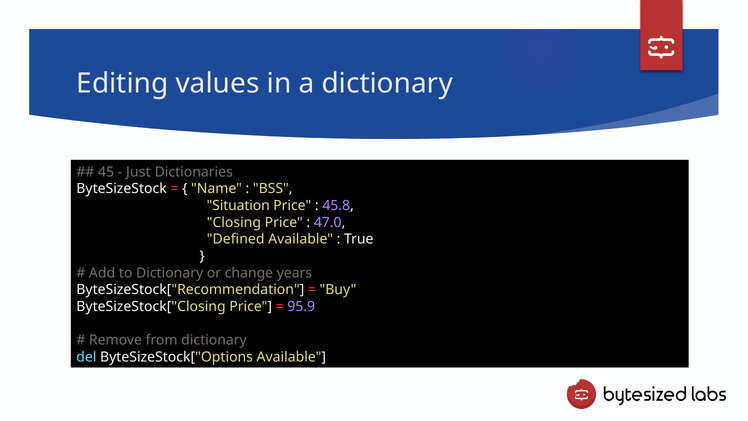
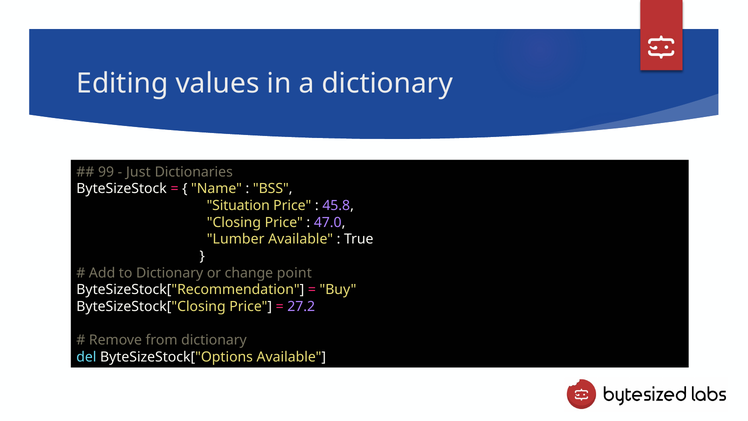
45: 45 -> 99
Defined: Defined -> Lumber
years: years -> point
95.9: 95.9 -> 27.2
